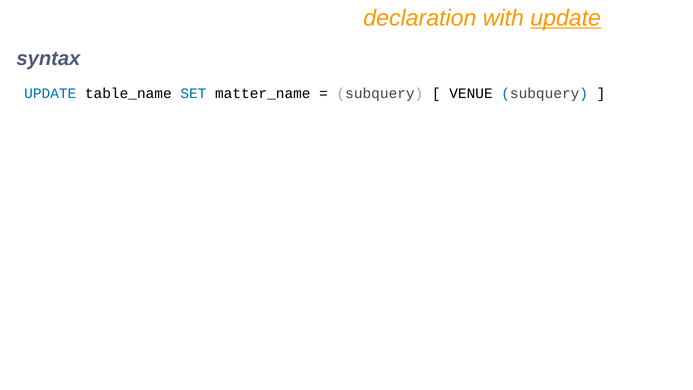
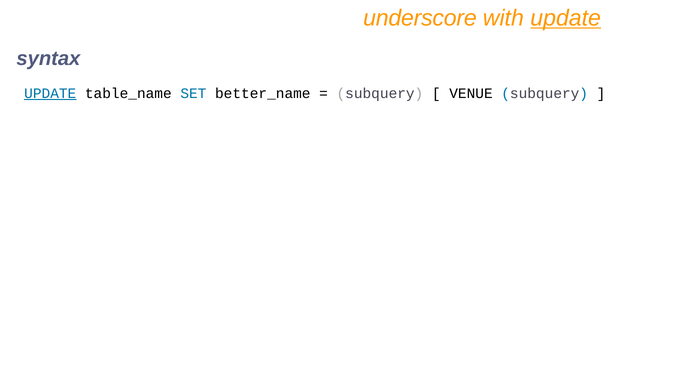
declaration: declaration -> underscore
UPDATE at (50, 93) underline: none -> present
matter_name: matter_name -> better_name
